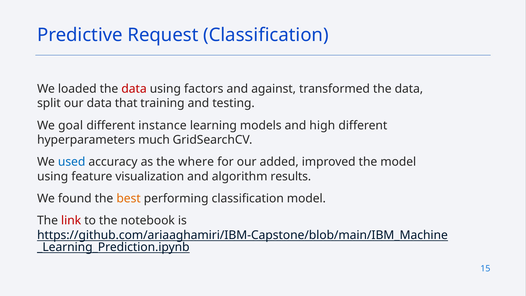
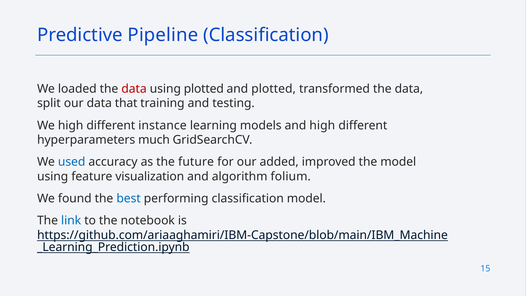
Request: Request -> Pipeline
using factors: factors -> plotted
and against: against -> plotted
We goal: goal -> high
where: where -> future
results: results -> folium
best colour: orange -> blue
link colour: red -> blue
